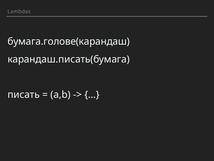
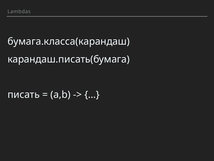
бумага.голове(карандаш: бумага.голове(карандаш -> бумага.класса(карандаш
